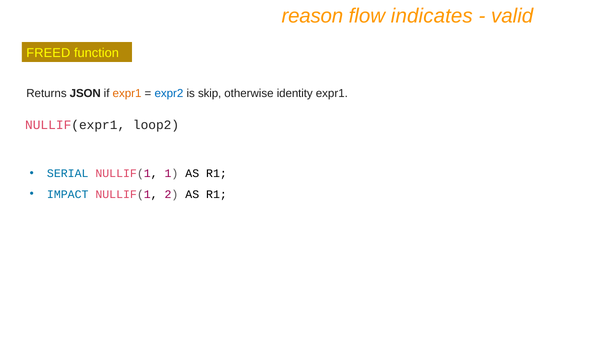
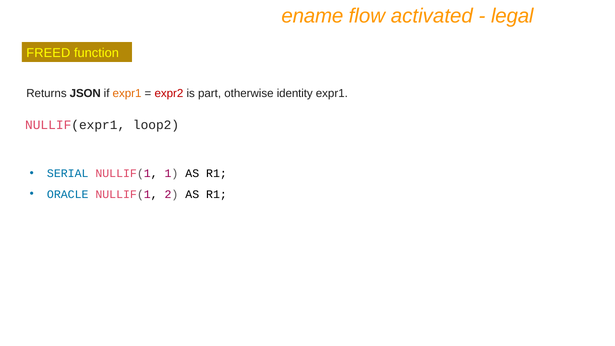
reason: reason -> ename
indicates: indicates -> activated
valid: valid -> legal
expr2 colour: blue -> red
skip: skip -> part
IMPACT: IMPACT -> ORACLE
